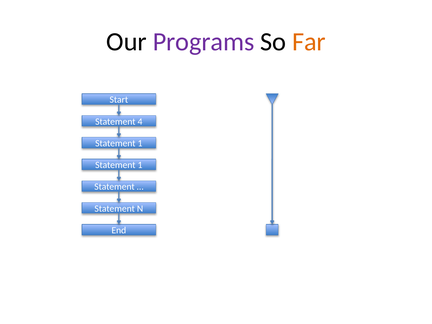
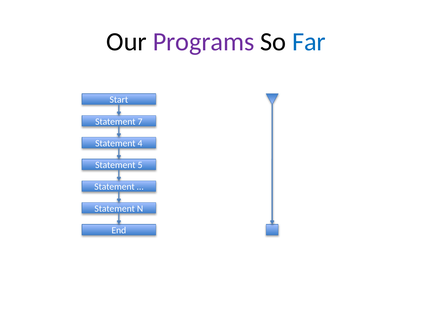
Far colour: orange -> blue
4: 4 -> 7
1 at (140, 143): 1 -> 4
1 at (140, 165): 1 -> 5
